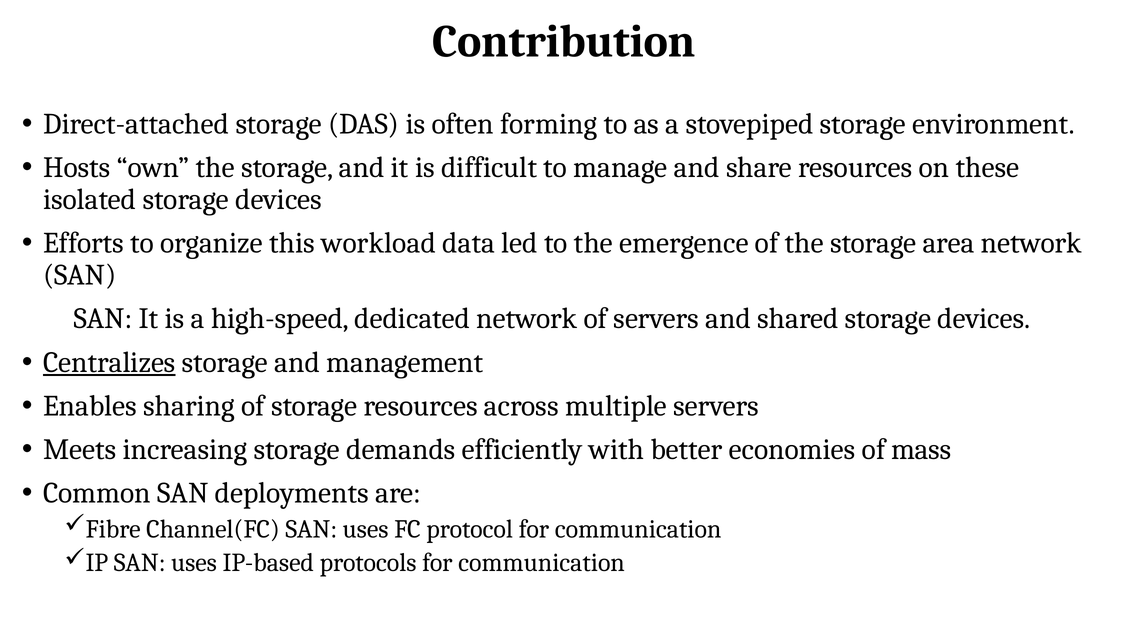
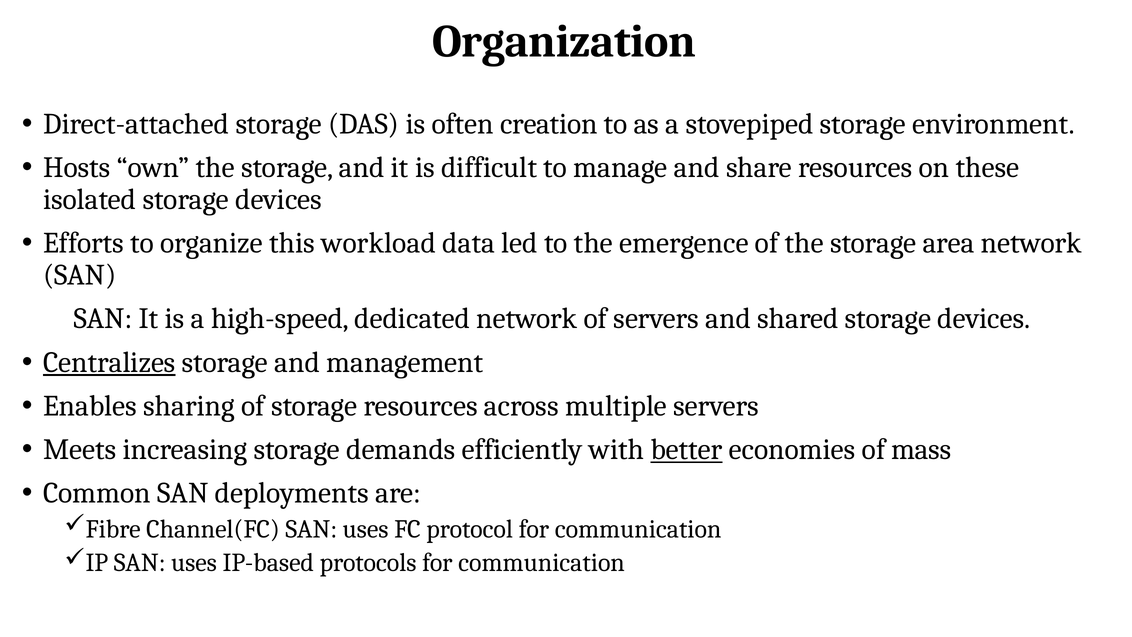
Contribution: Contribution -> Organization
forming: forming -> creation
better underline: none -> present
